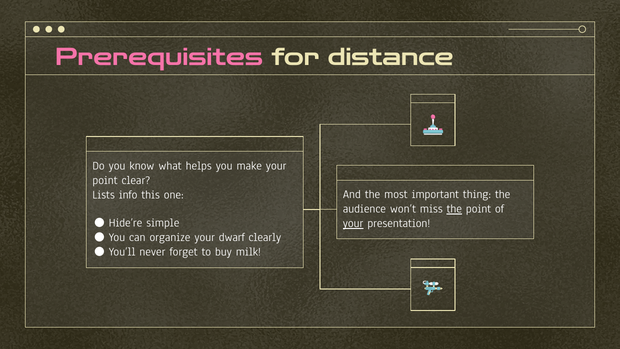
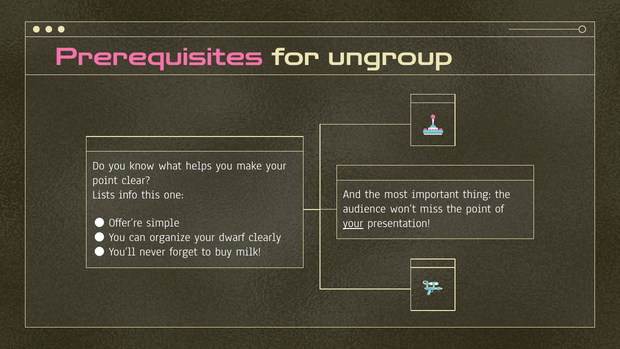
distance: distance -> ungroup
the at (454, 209) underline: present -> none
Hide’re: Hide’re -> Offer’re
